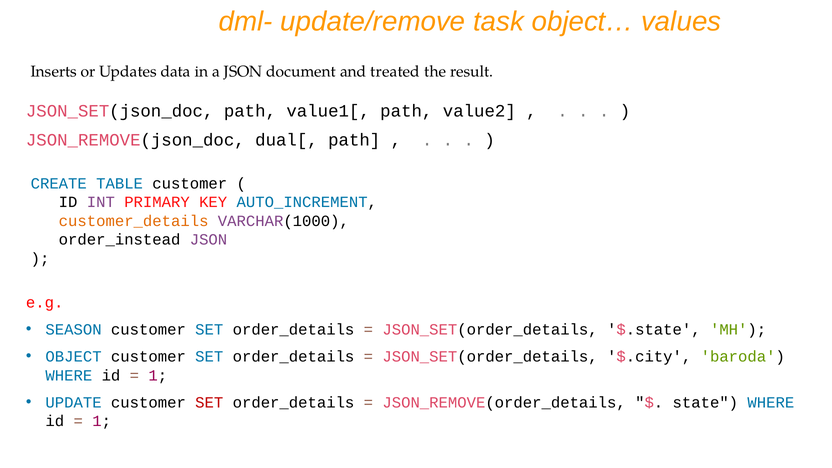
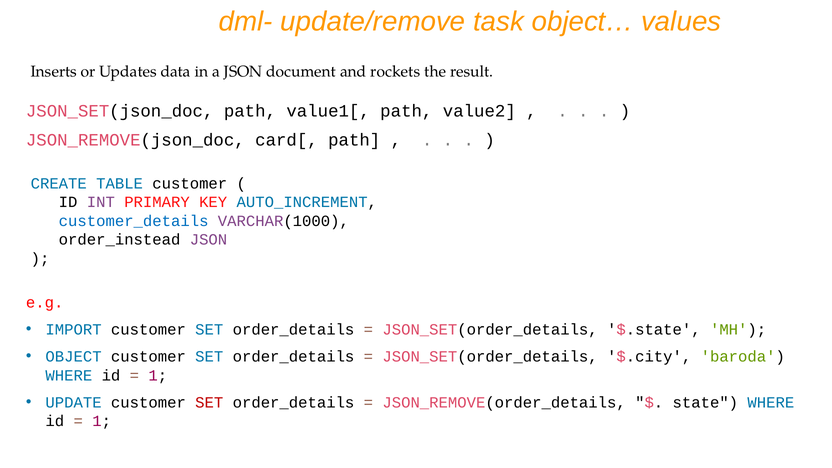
treated: treated -> rockets
dual[: dual[ -> card[
customer_details colour: orange -> blue
SEASON: SEASON -> IMPORT
